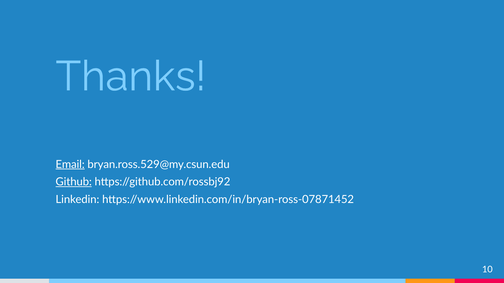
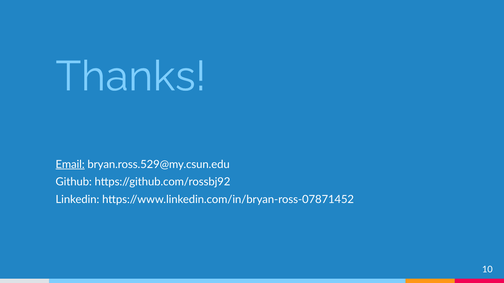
Github underline: present -> none
